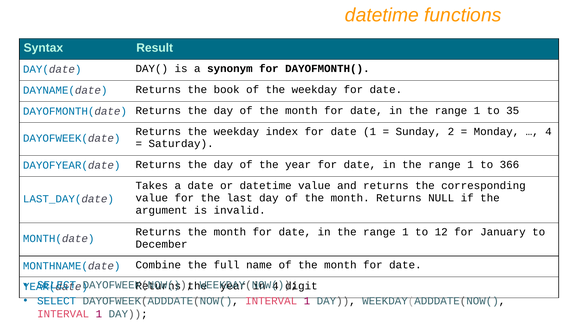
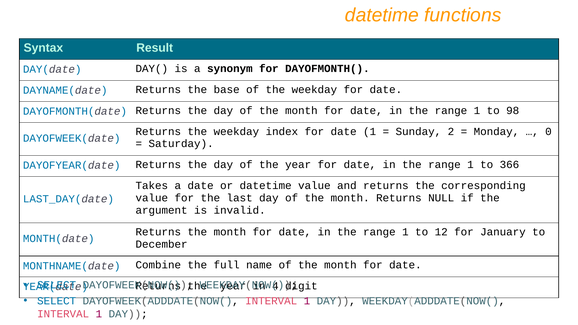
book: book -> base
35: 35 -> 98
4 at (548, 132): 4 -> 0
